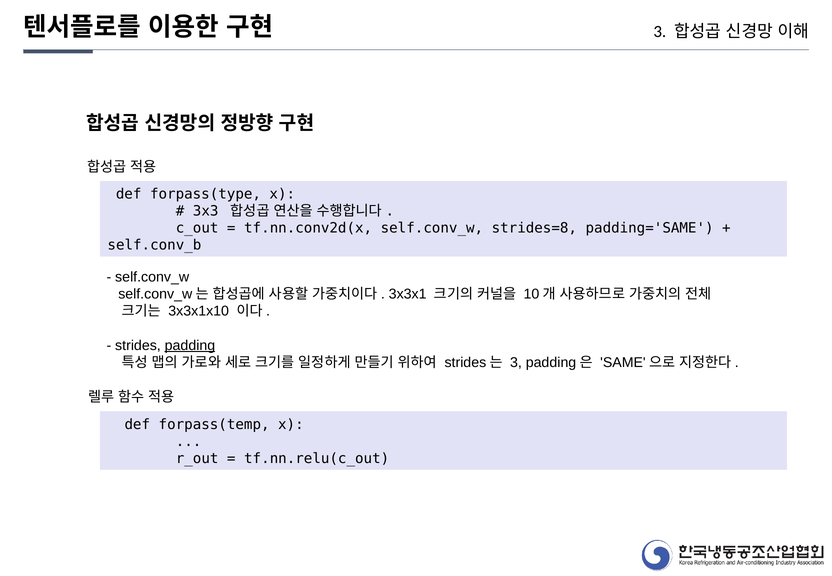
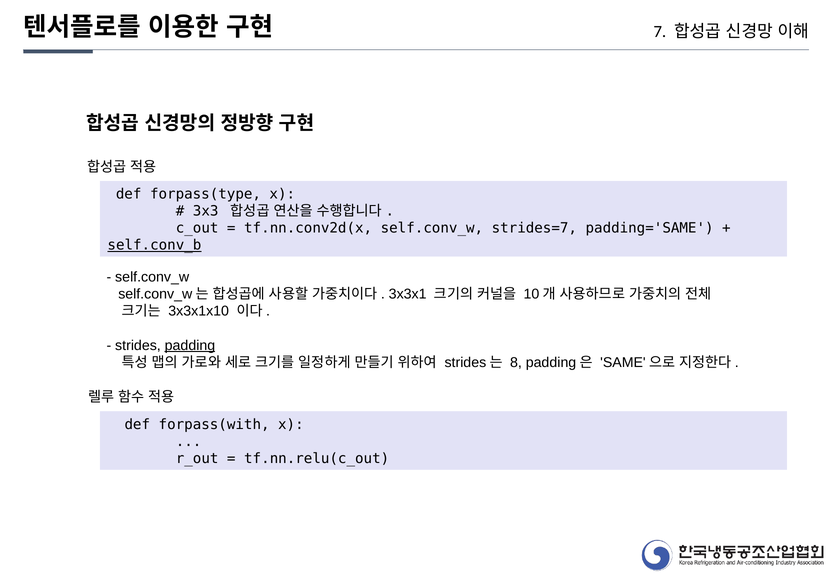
3 at (660, 32): 3 -> 7
strides=8: strides=8 -> strides=7
self.conv_b underline: none -> present
3 at (516, 362): 3 -> 8
forpass(temp: forpass(temp -> forpass(with
